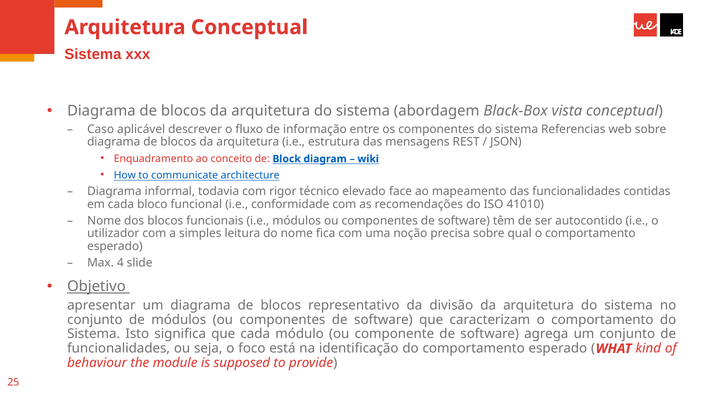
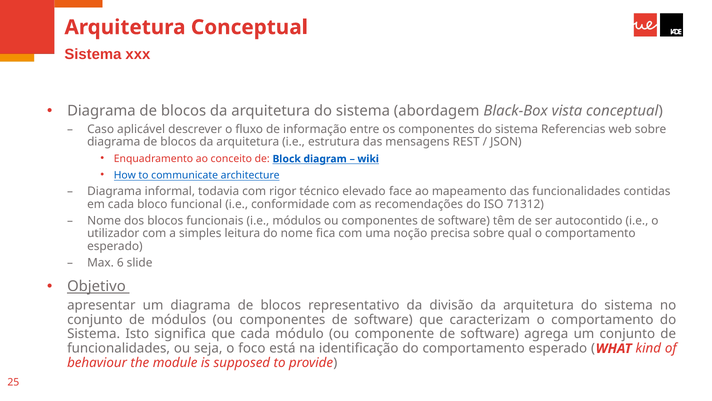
41010: 41010 -> 71312
4: 4 -> 6
